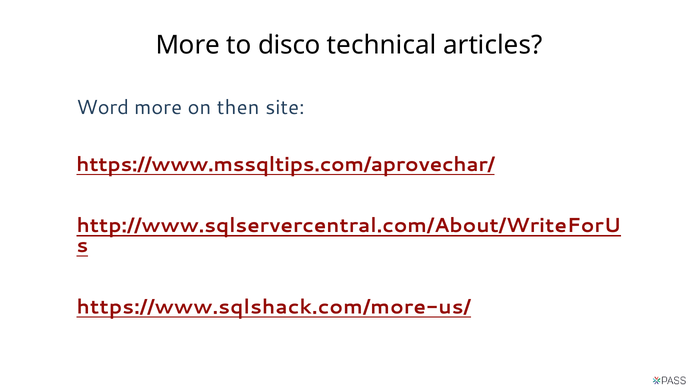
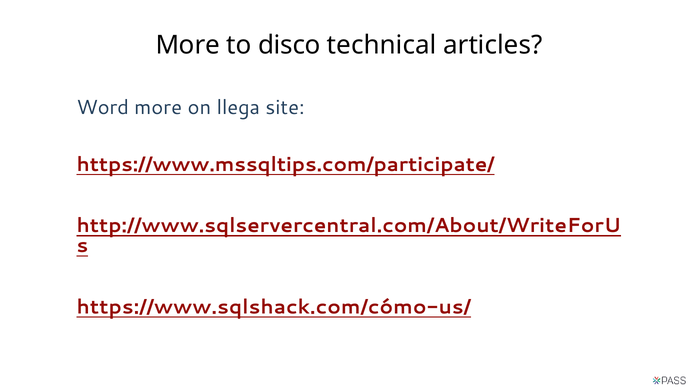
then: then -> llega
https://www.mssqltips.com/aprovechar/: https://www.mssqltips.com/aprovechar/ -> https://www.mssqltips.com/participate/
https://www.sqlshack.com/more-us/: https://www.sqlshack.com/more-us/ -> https://www.sqlshack.com/cómo-us/
